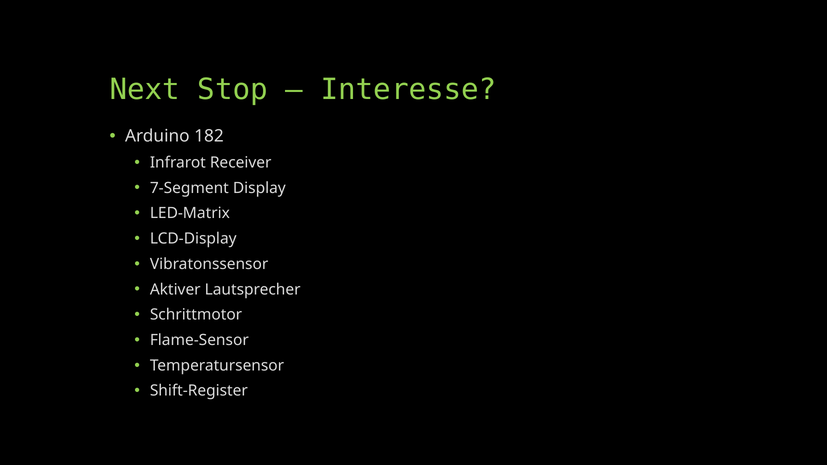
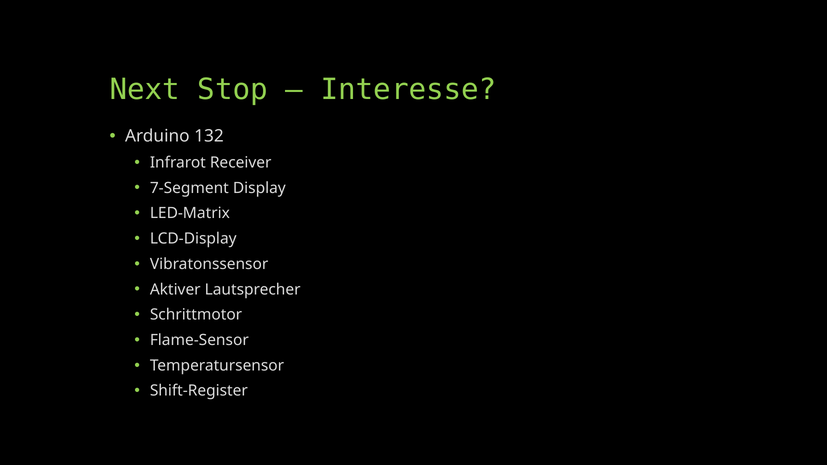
182: 182 -> 132
